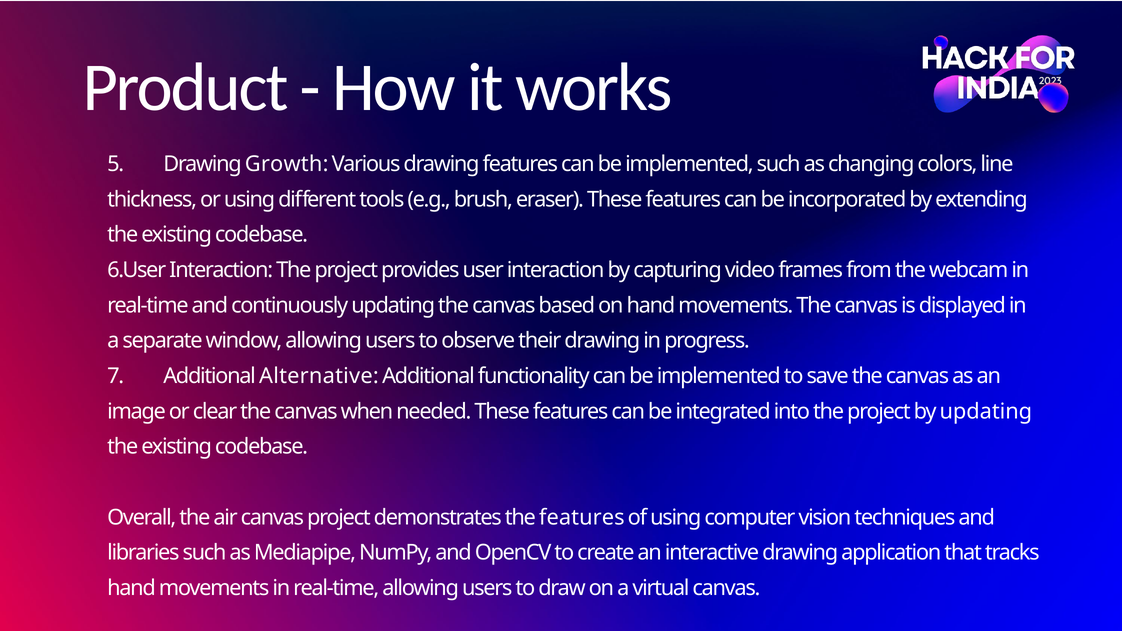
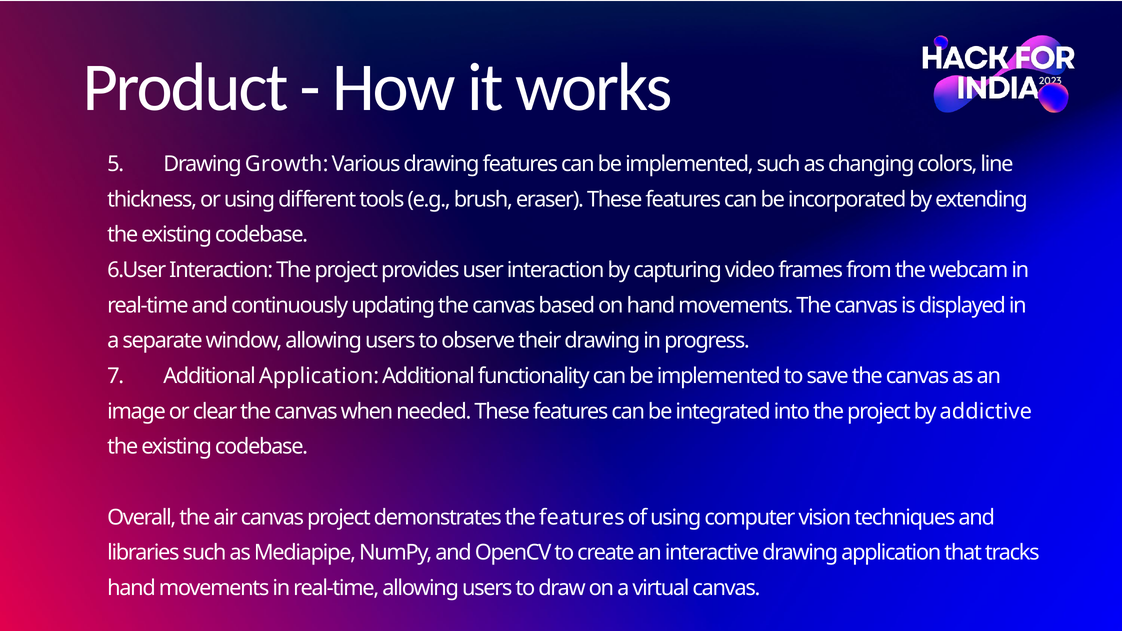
Additional Alternative: Alternative -> Application
by updating: updating -> addictive
